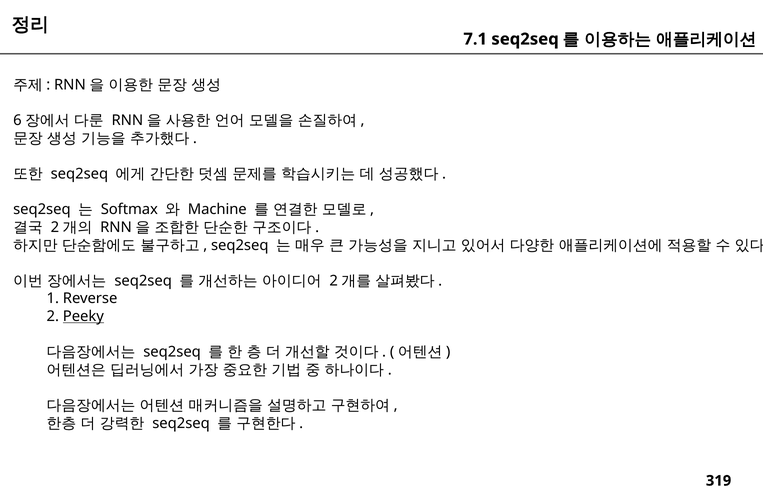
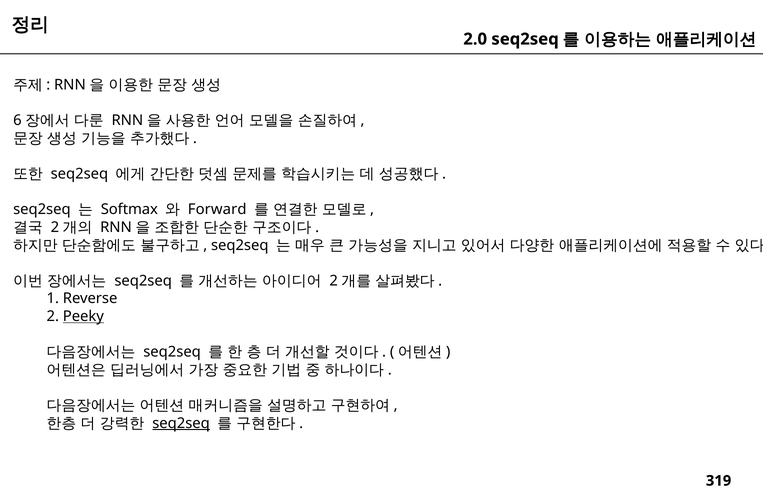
7.1: 7.1 -> 2.0
Machine: Machine -> Forward
seq2seq at (181, 423) underline: none -> present
